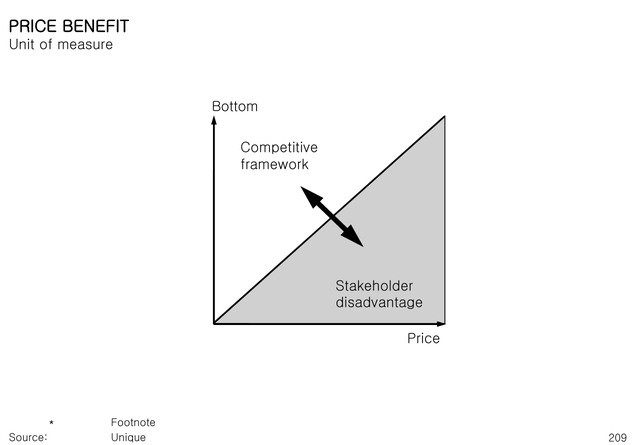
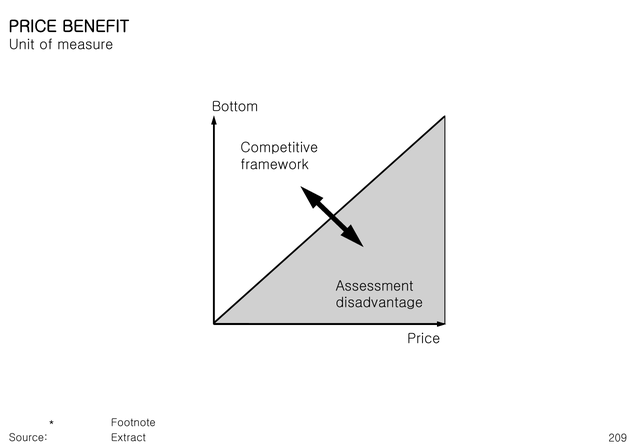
Stakeholder: Stakeholder -> Assessment
Unique: Unique -> Extract
